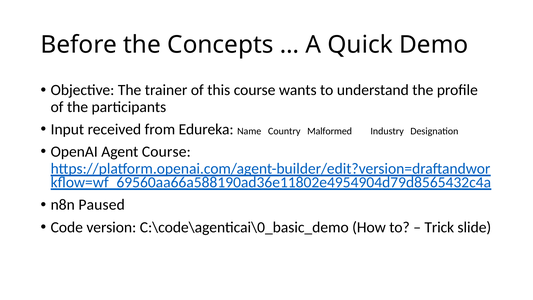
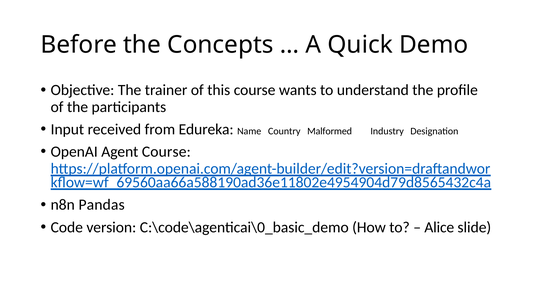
Paused: Paused -> Pandas
Trick: Trick -> Alice
